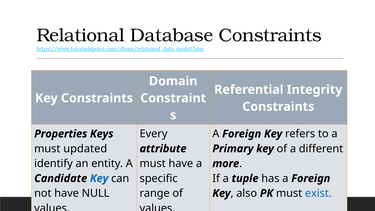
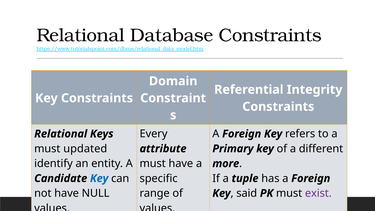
Properties at (61, 134): Properties -> Relational
also: also -> said
exist colour: blue -> purple
